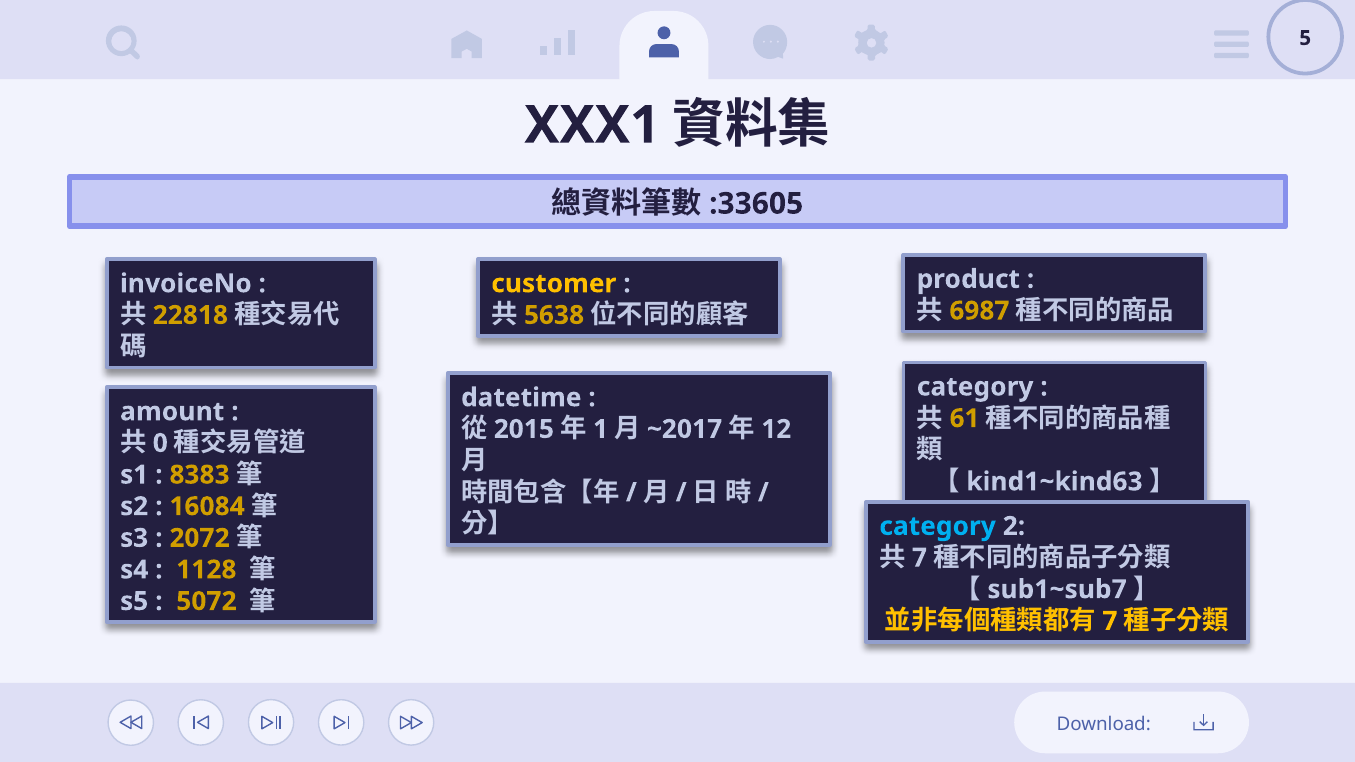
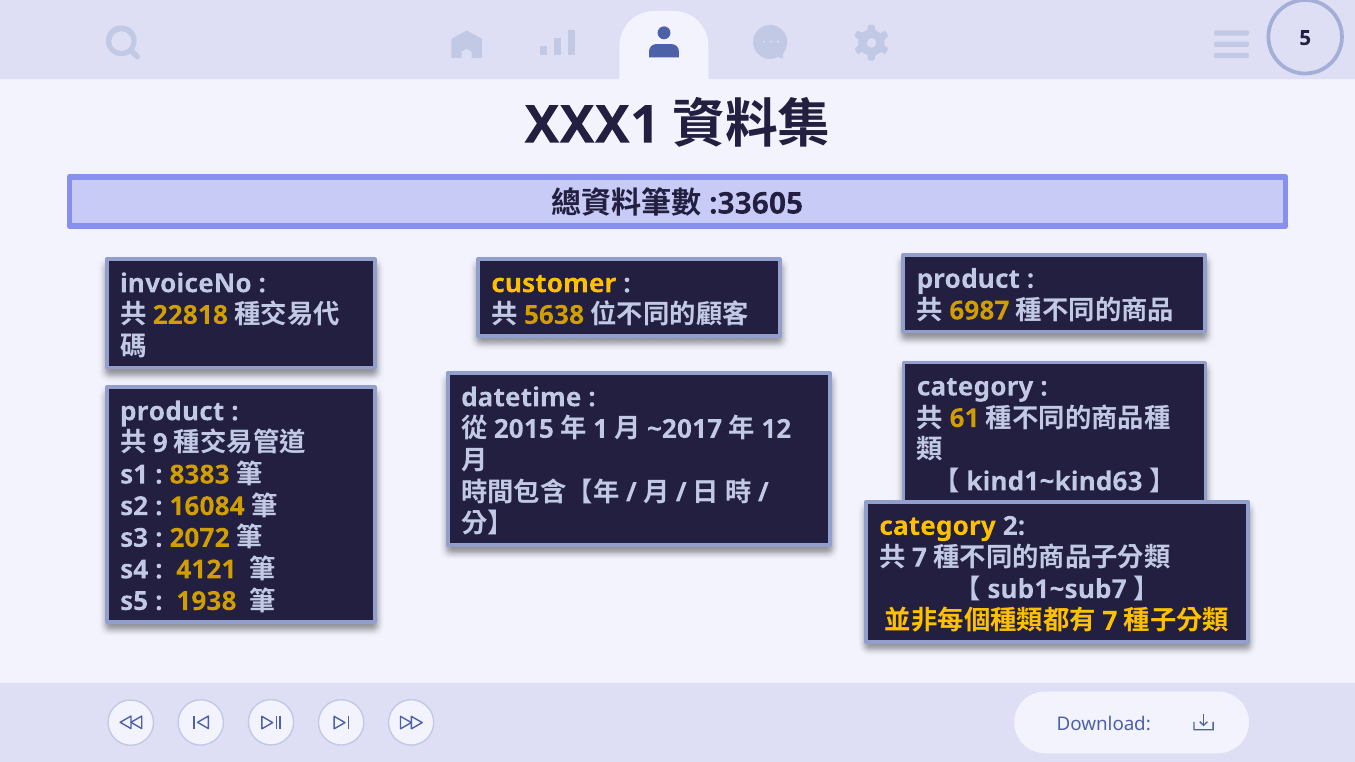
amount at (172, 412): amount -> product
0: 0 -> 9
category at (938, 526) colour: light blue -> yellow
1128: 1128 -> 4121
5072: 5072 -> 1938
